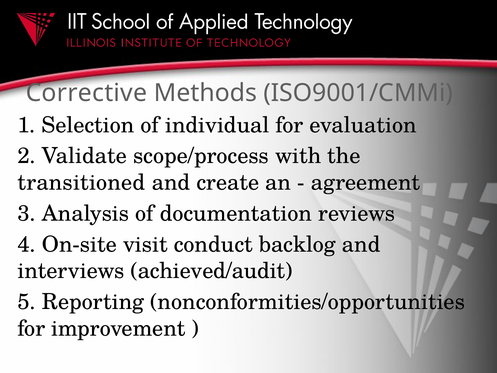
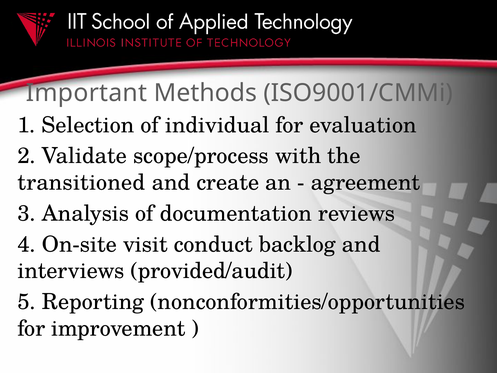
Corrective: Corrective -> Important
achieved/audit: achieved/audit -> provided/audit
